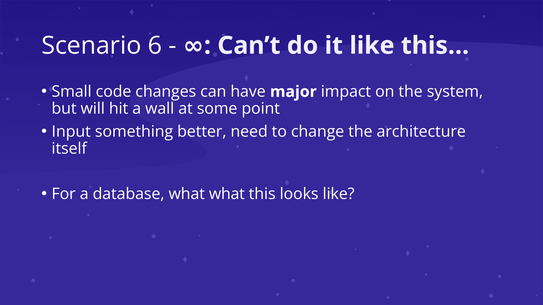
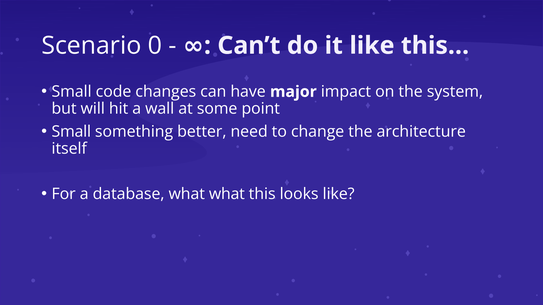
6: 6 -> 0
Input at (71, 132): Input -> Small
